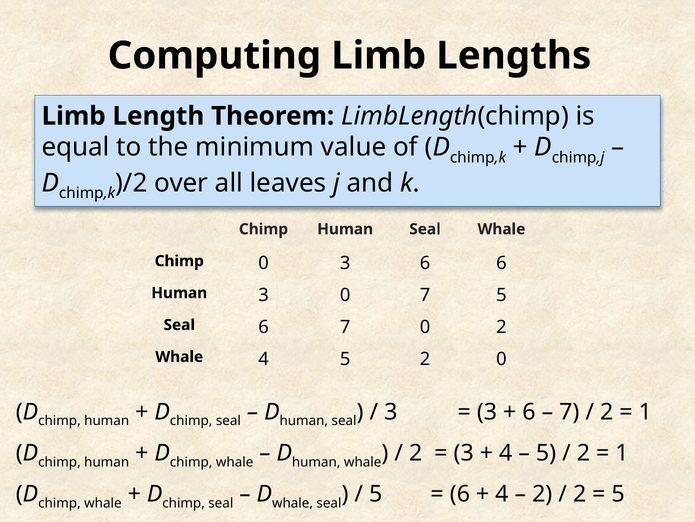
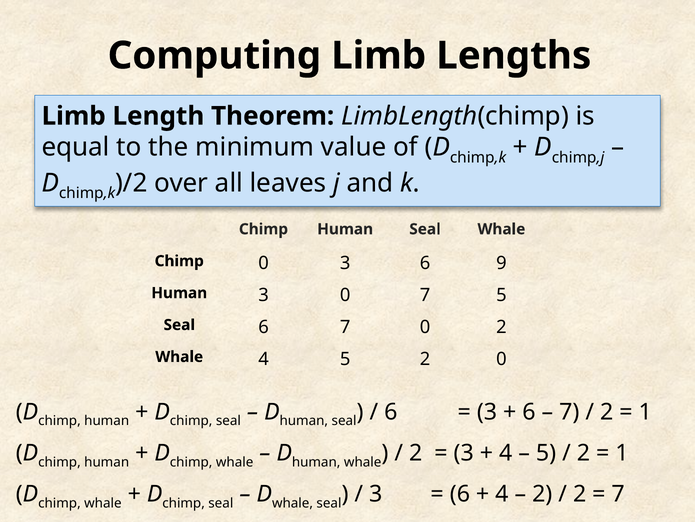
6 6: 6 -> 9
3 at (391, 411): 3 -> 6
5 at (376, 494): 5 -> 3
5 at (618, 494): 5 -> 7
